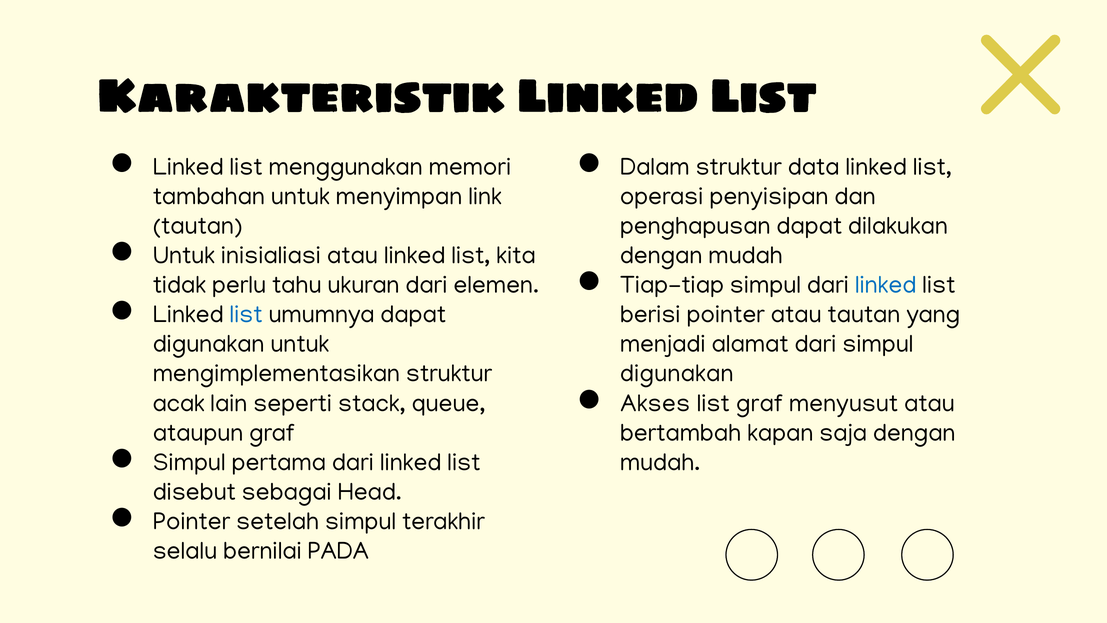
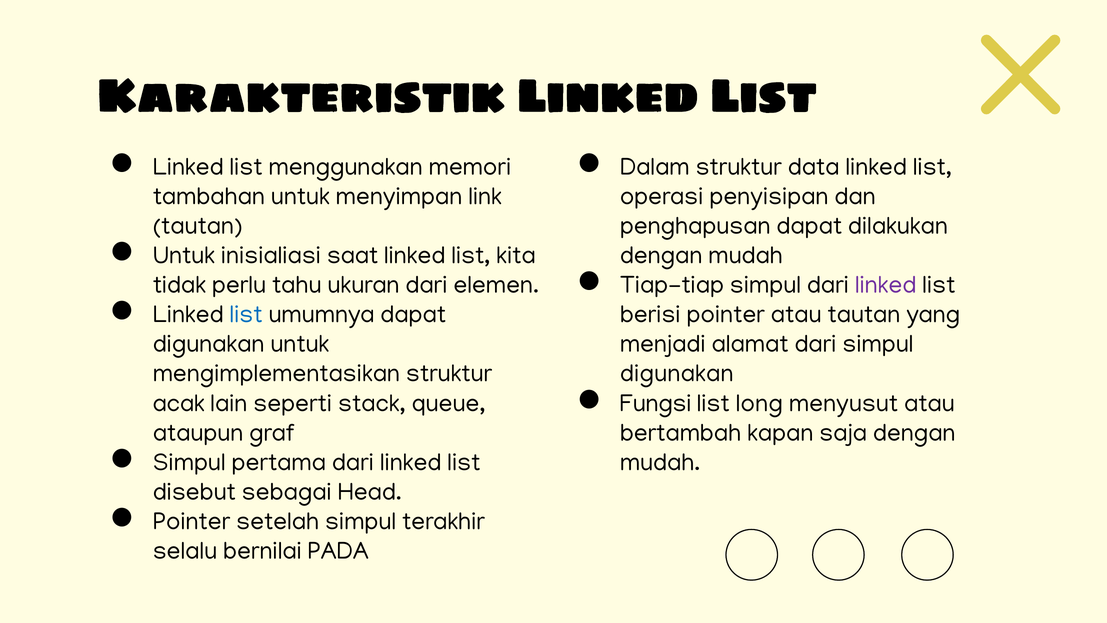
inisialiasi atau: atau -> saat
linked at (886, 285) colour: blue -> purple
Akses: Akses -> Fungsi
list graf: graf -> long
